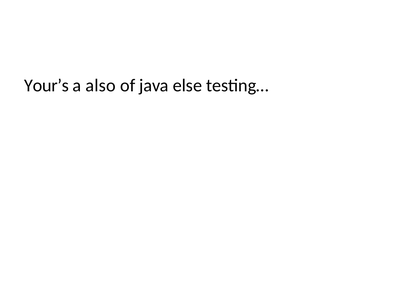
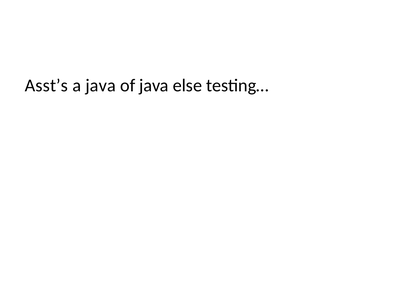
Your’s: Your’s -> Asst’s
a also: also -> java
